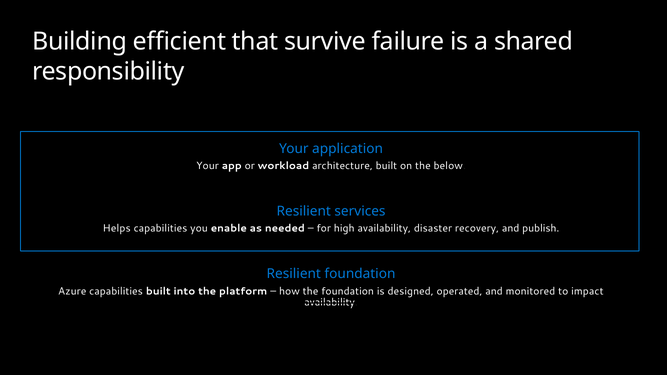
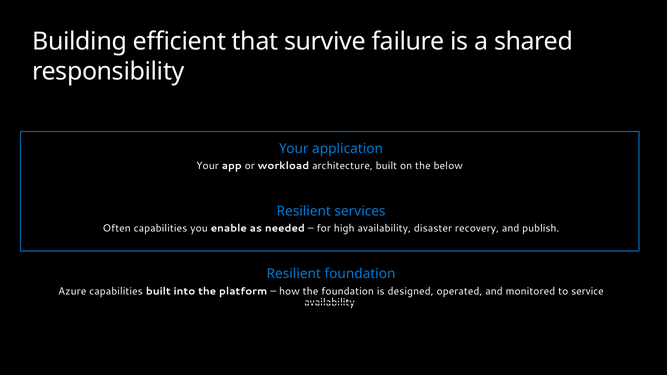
Helps: Helps -> Often
impact: impact -> service
